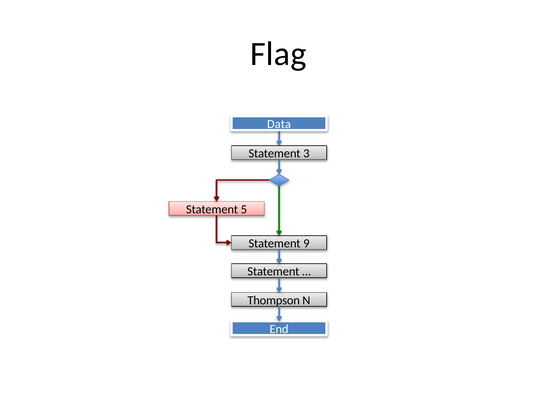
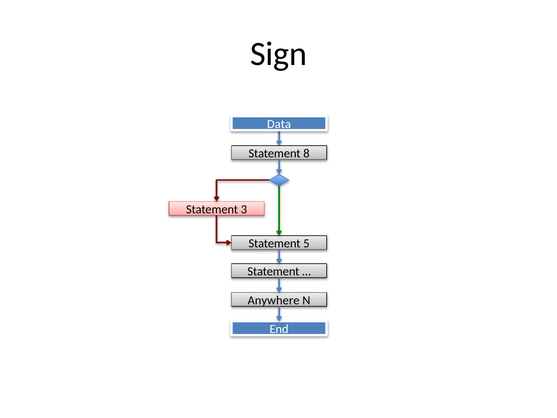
Flag: Flag -> Sign
3: 3 -> 8
5: 5 -> 3
9: 9 -> 5
Thompson: Thompson -> Anywhere
